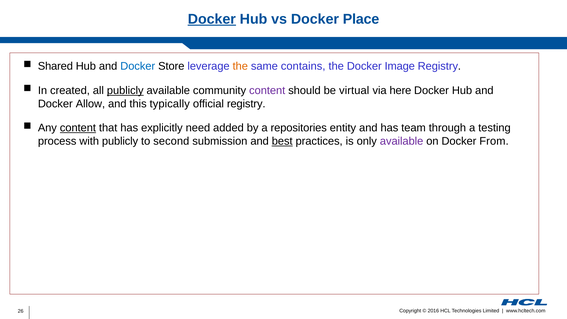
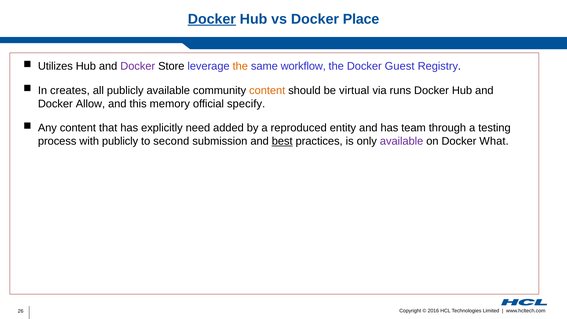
Shared: Shared -> Utilizes
Docker at (138, 66) colour: blue -> purple
contains: contains -> workflow
Image: Image -> Guest
created: created -> creates
publicly at (125, 90) underline: present -> none
content at (267, 90) colour: purple -> orange
here: here -> runs
typically: typically -> memory
official registry: registry -> specify
content at (78, 128) underline: present -> none
repositories: repositories -> reproduced
From: From -> What
